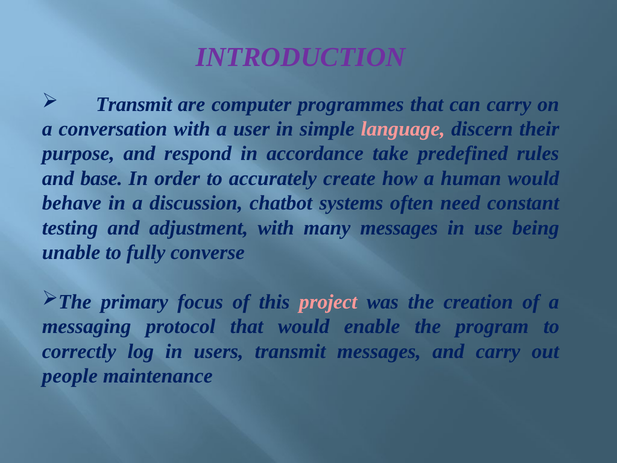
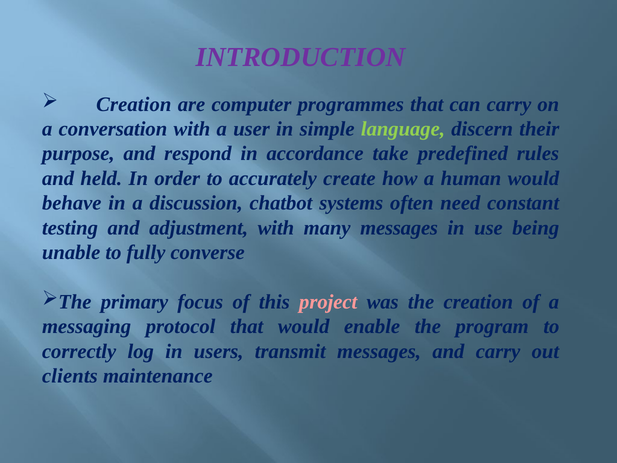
Transmit at (134, 104): Transmit -> Creation
language colour: pink -> light green
base: base -> held
people: people -> clients
